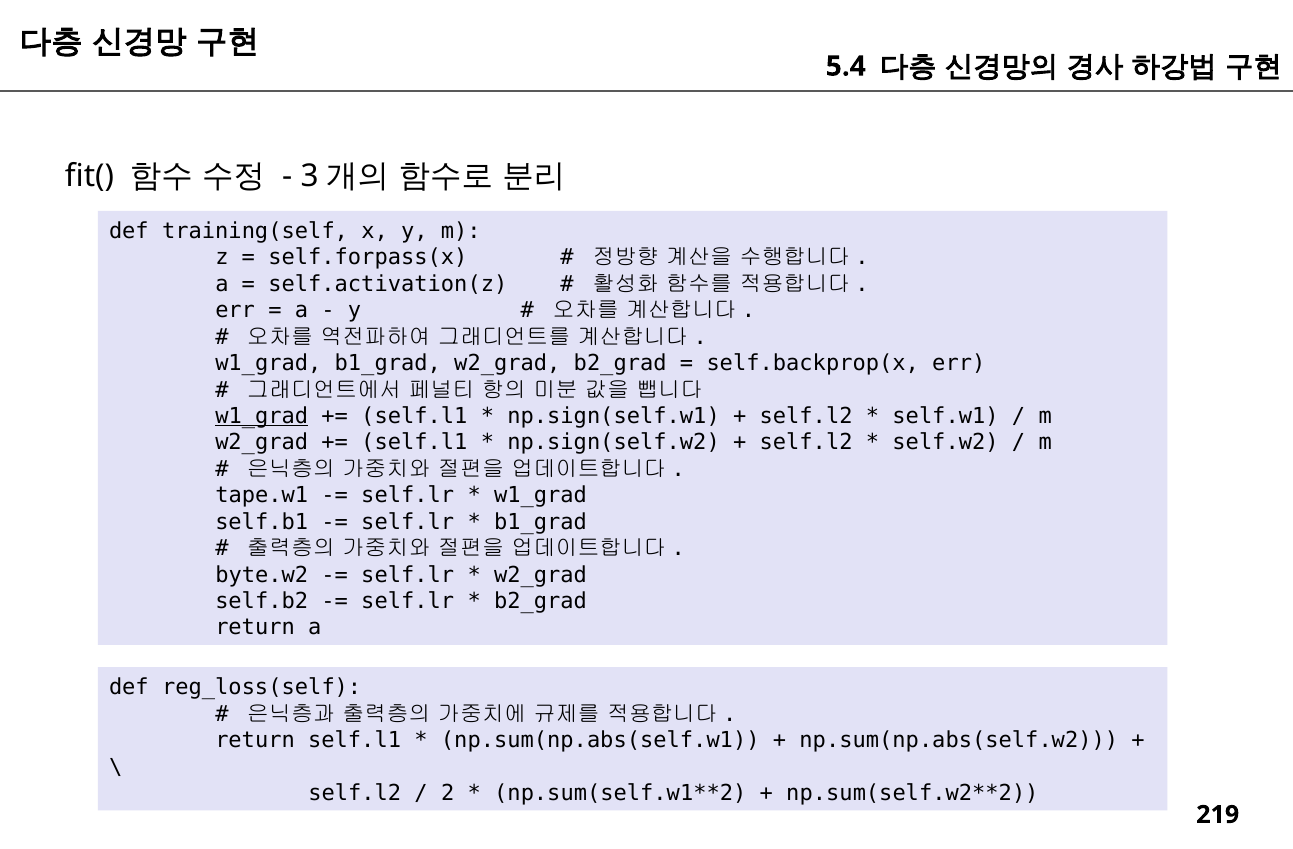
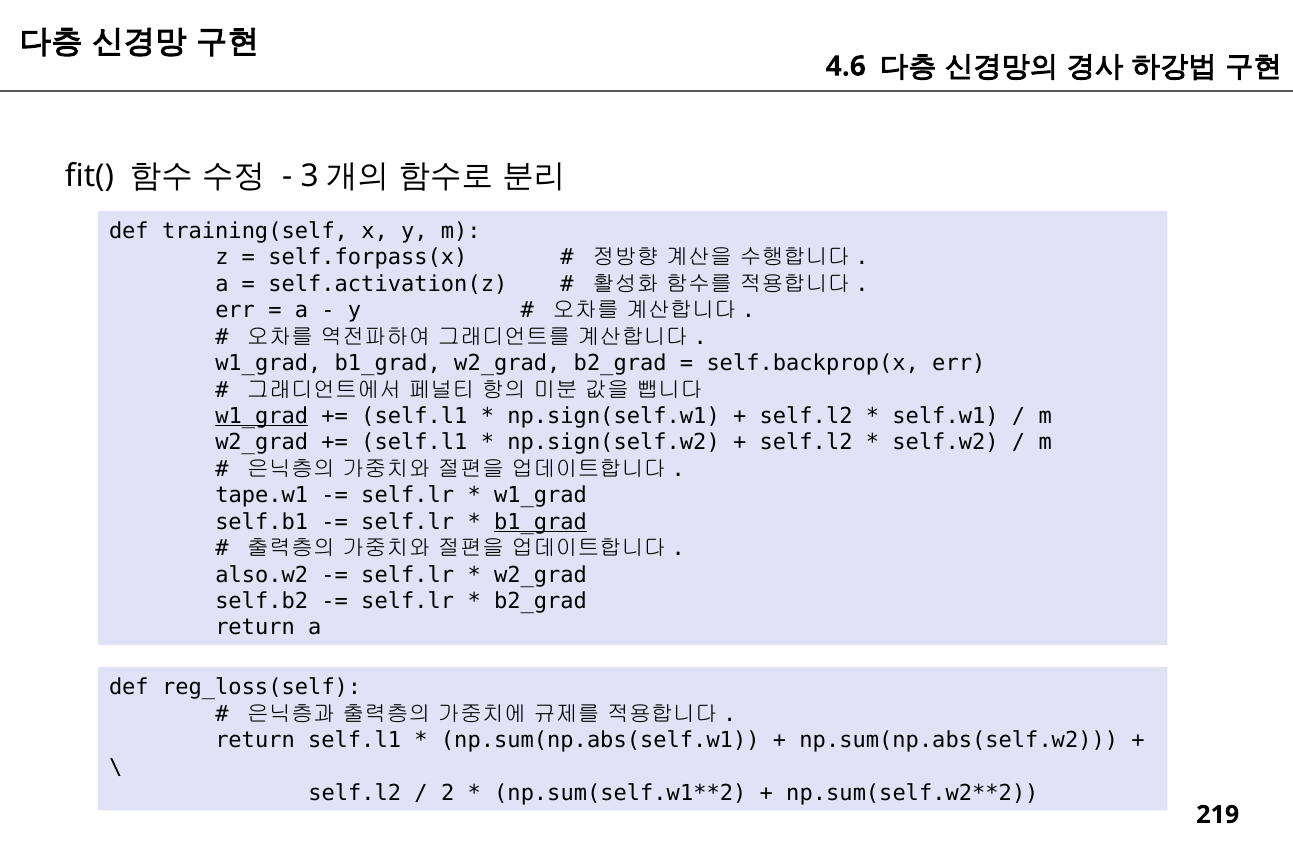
5.4: 5.4 -> 4.6
b1_grad at (541, 522) underline: none -> present
byte.w2: byte.w2 -> also.w2
